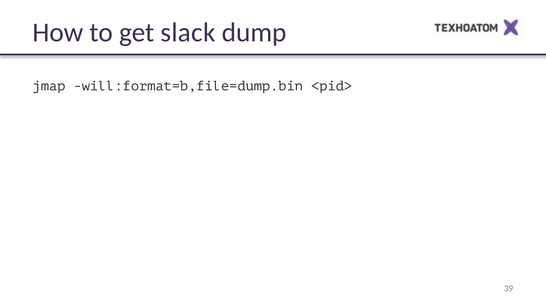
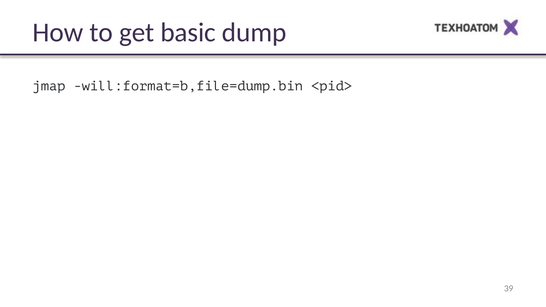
slack: slack -> basic
